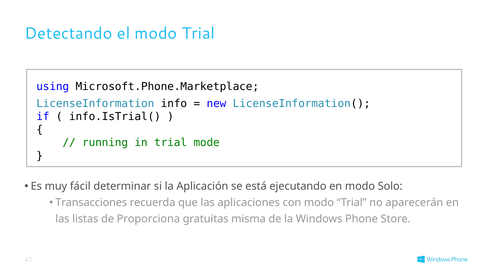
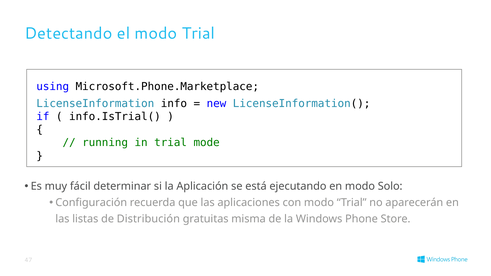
Transacciones: Transacciones -> Configuración
Proporciona: Proporciona -> Distribución
